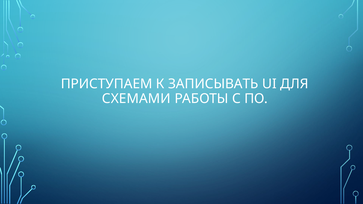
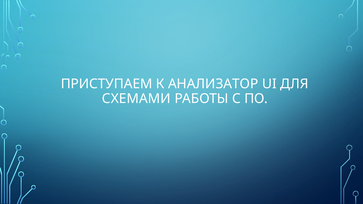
ЗАПИСЫВАТЬ: ЗАПИСЫВАТЬ -> АНАЛИЗАТОР
